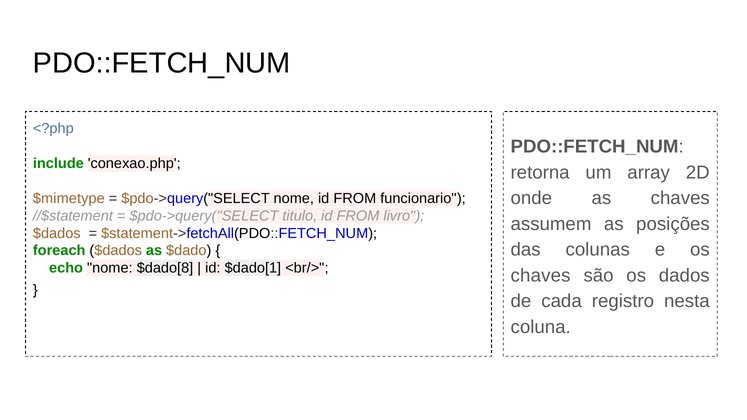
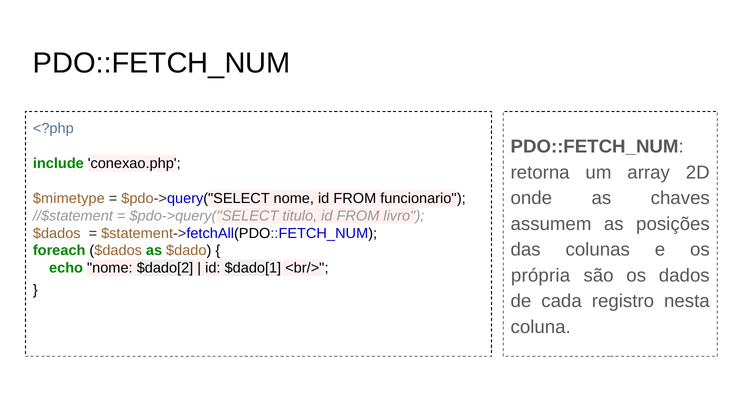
$dado[8: $dado[8 -> $dado[2
chaves at (541, 276): chaves -> própria
